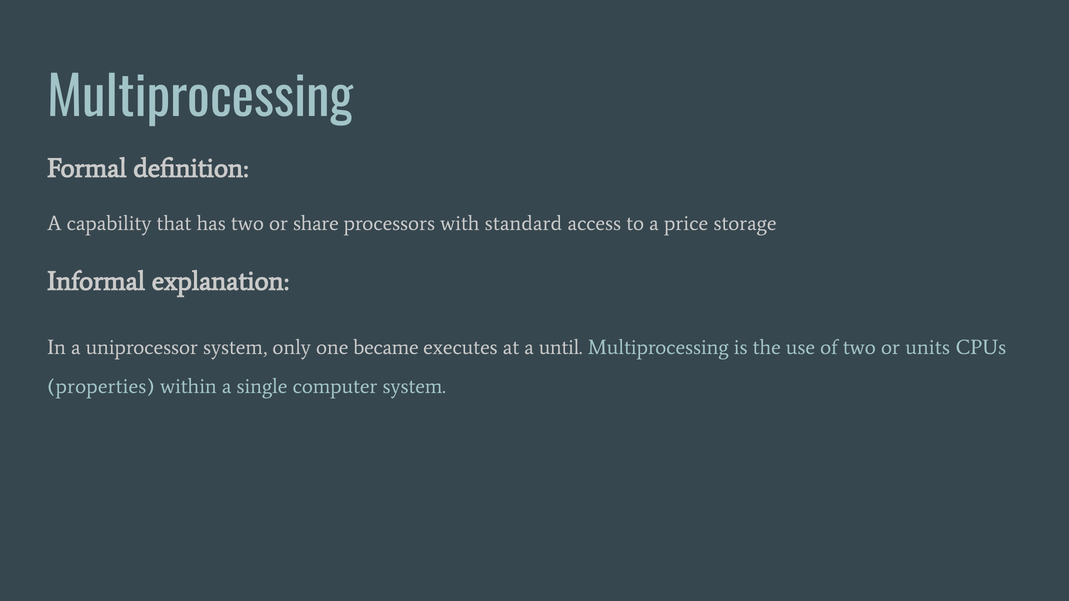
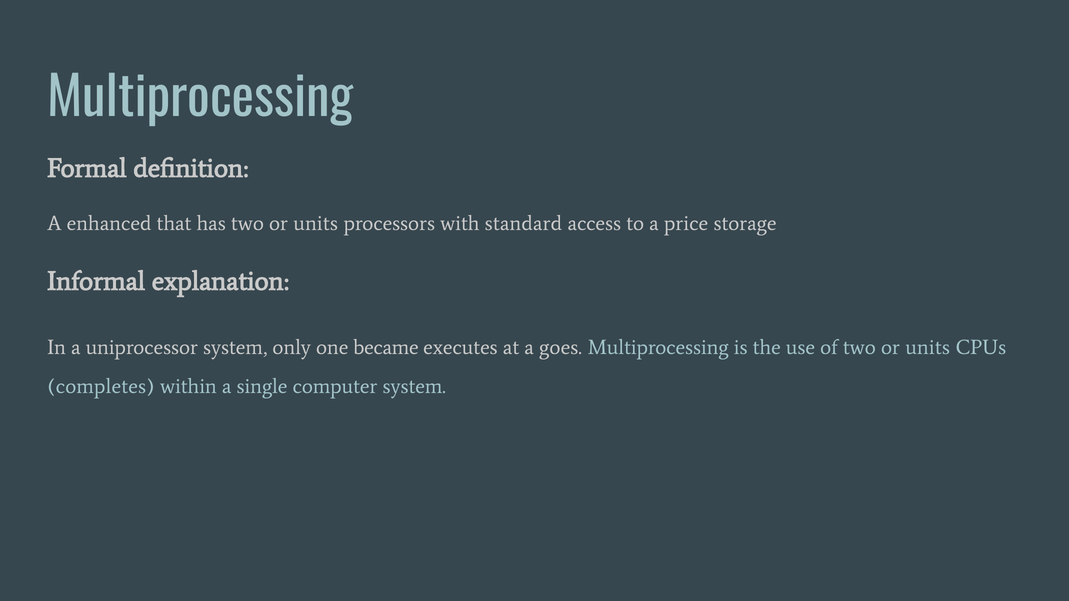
capability: capability -> enhanced
has two or share: share -> units
until: until -> goes
properties: properties -> completes
